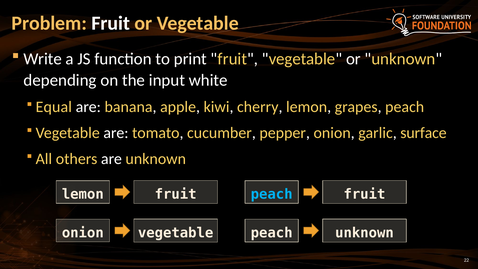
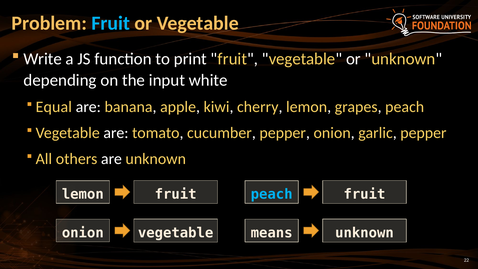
Fruit at (111, 23) colour: white -> light blue
garlic surface: surface -> pepper
peach at (272, 233): peach -> means
